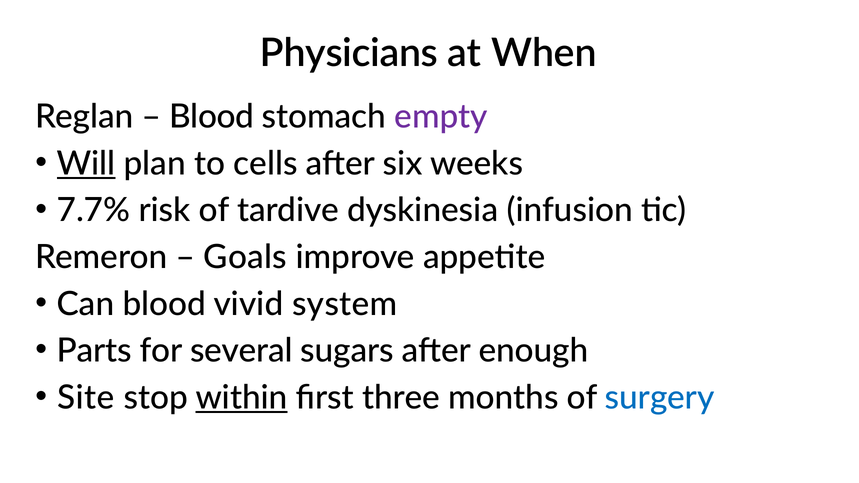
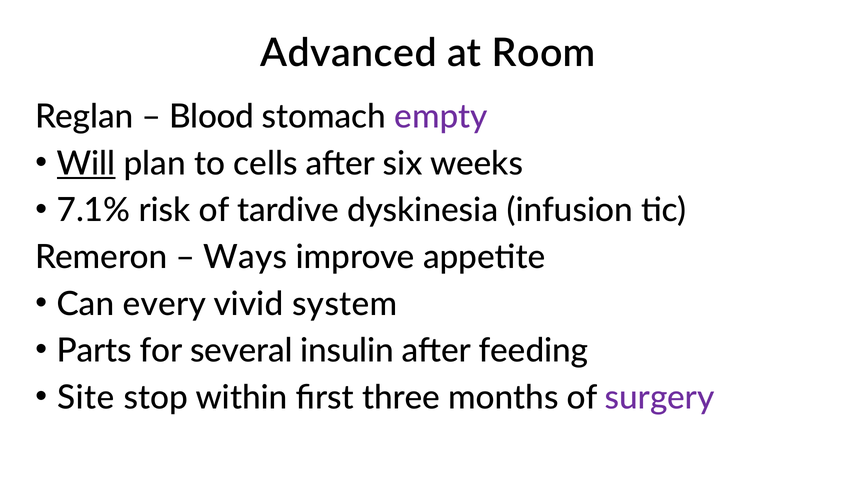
Physicians: Physicians -> Advanced
When: When -> Room
7.7%: 7.7% -> 7.1%
Goals: Goals -> Ways
Can blood: blood -> every
sugars: sugars -> insulin
enough: enough -> feeding
within underline: present -> none
surgery colour: blue -> purple
